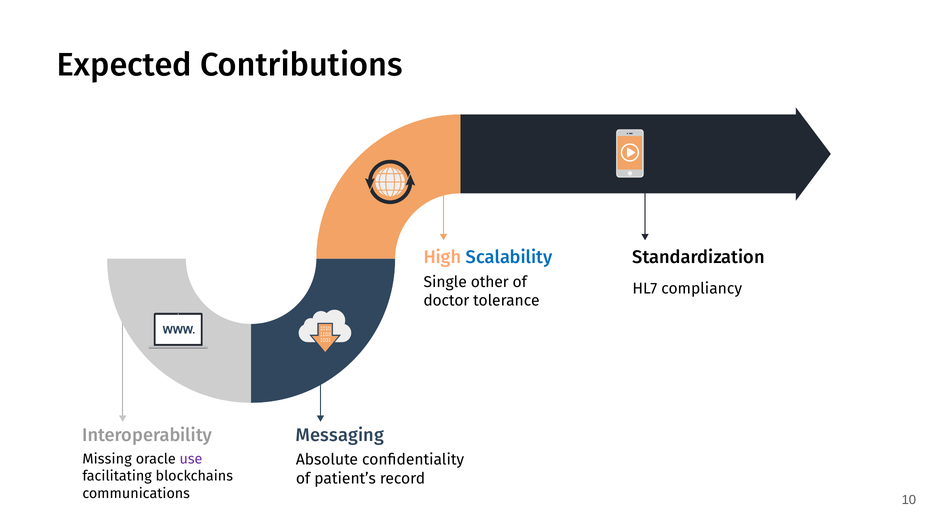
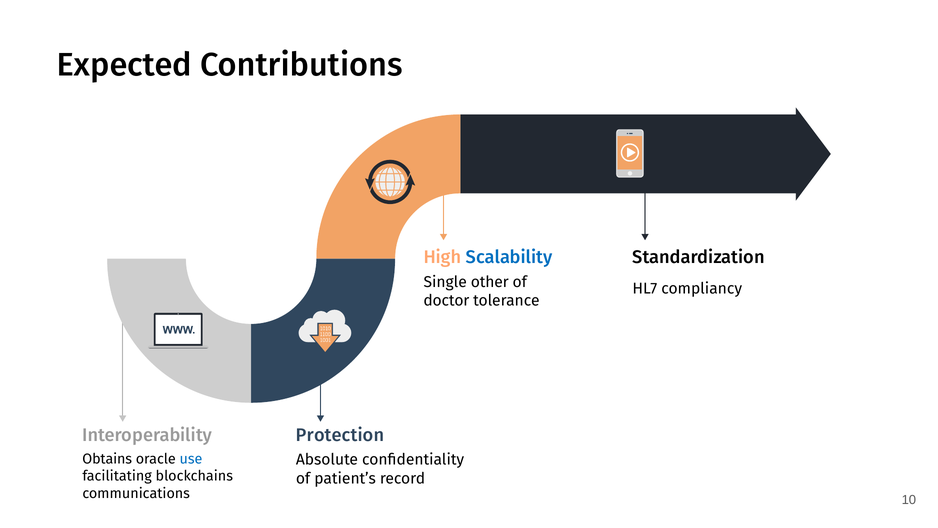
Messaging: Messaging -> Protection
Missing: Missing -> Obtains
use colour: purple -> blue
